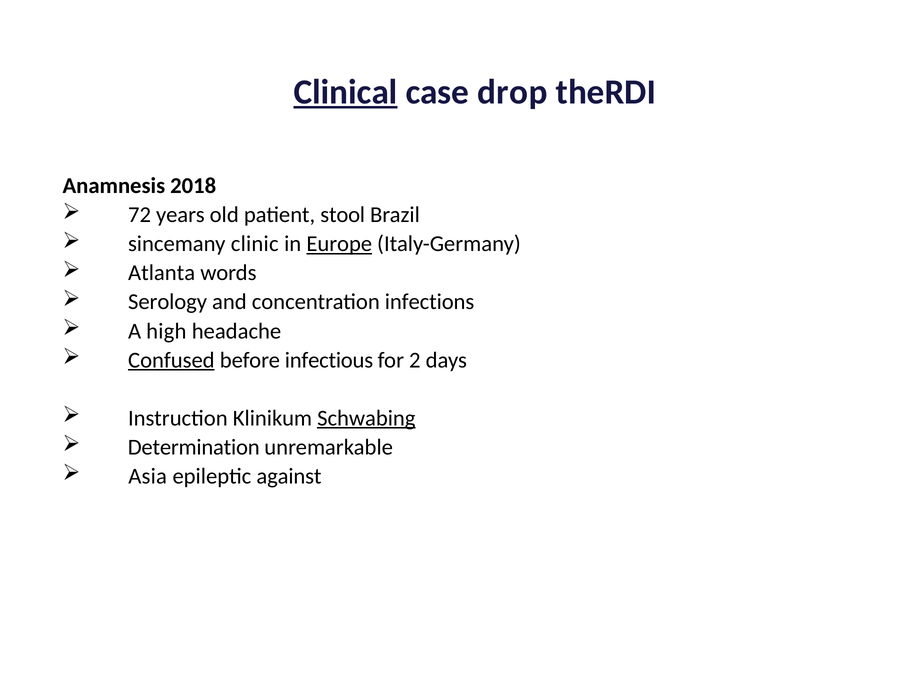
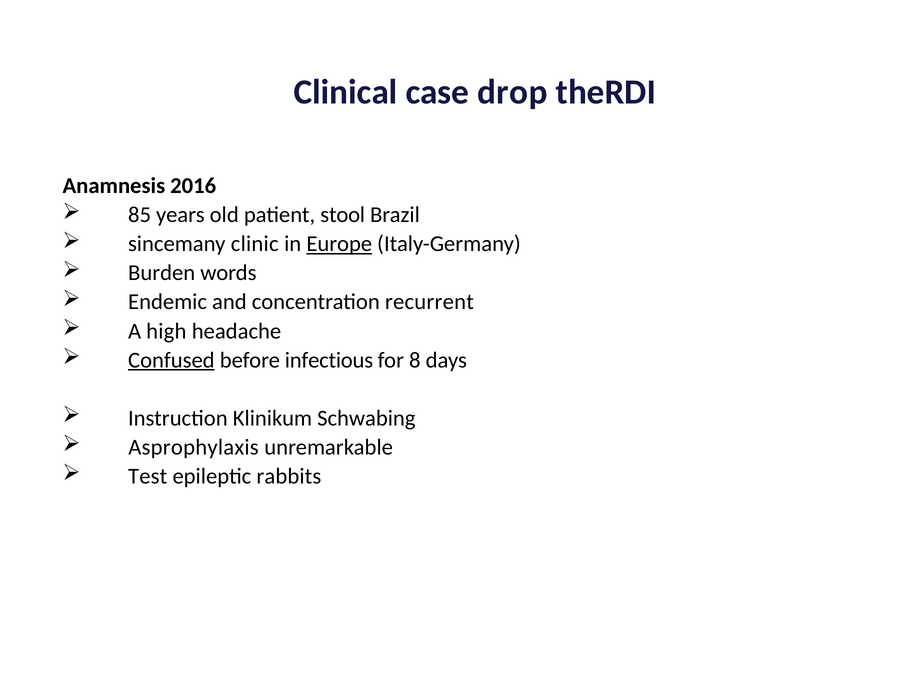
Clinical underline: present -> none
2018: 2018 -> 2016
72: 72 -> 85
Atlanta: Atlanta -> Burden
Serology: Serology -> Endemic
infections: infections -> recurrent
2: 2 -> 8
Schwabing underline: present -> none
Determination: Determination -> Asprophylaxis
Asia: Asia -> Test
against: against -> rabbits
